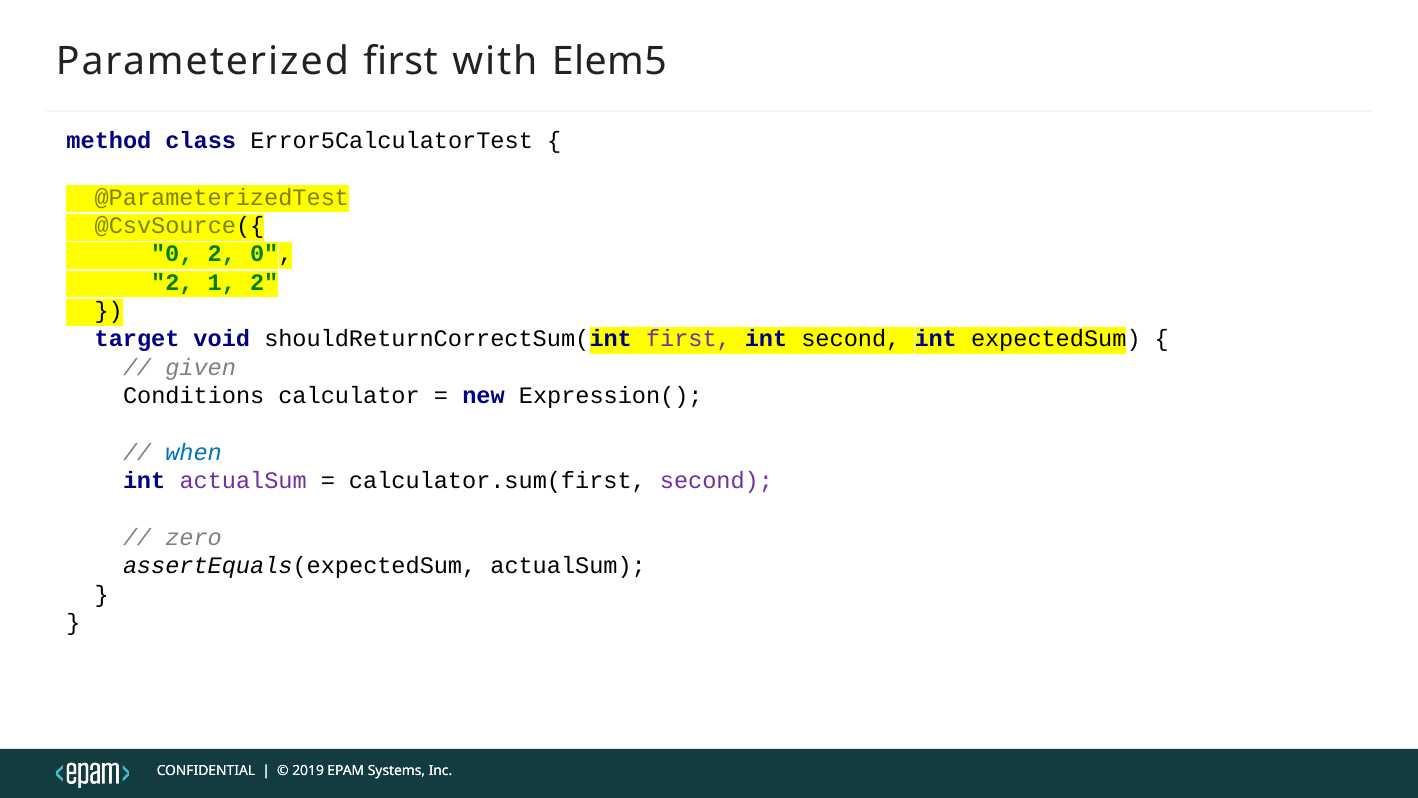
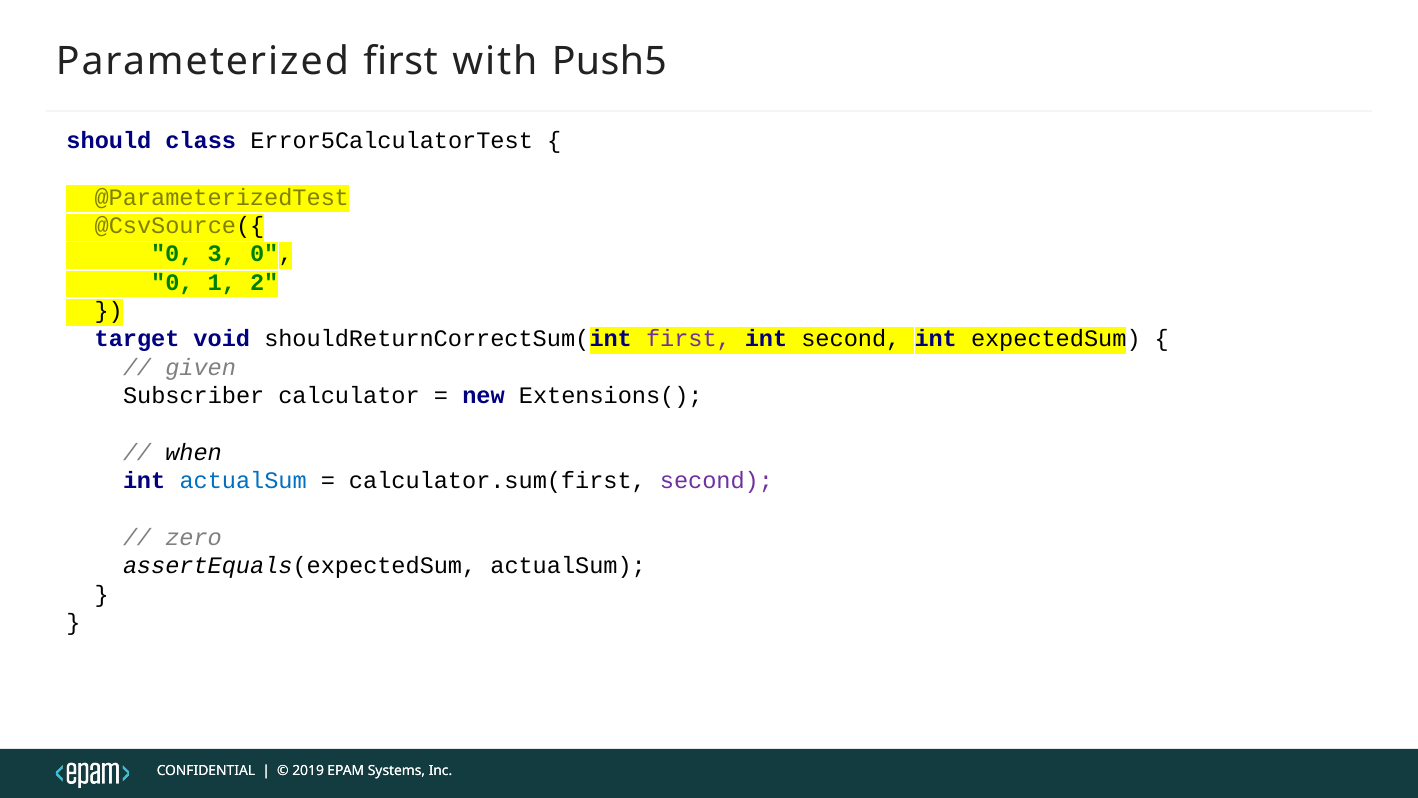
Elem5: Elem5 -> Push5
method: method -> should
2 at (222, 254): 2 -> 3
2 at (172, 282): 2 -> 0
Conditions: Conditions -> Subscriber
Expression(: Expression( -> Extensions(
when colour: blue -> black
actualSum at (243, 481) colour: purple -> blue
